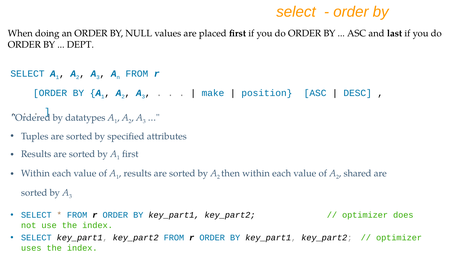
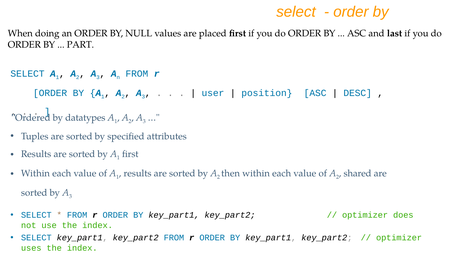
DEPT: DEPT -> PART
make: make -> user
